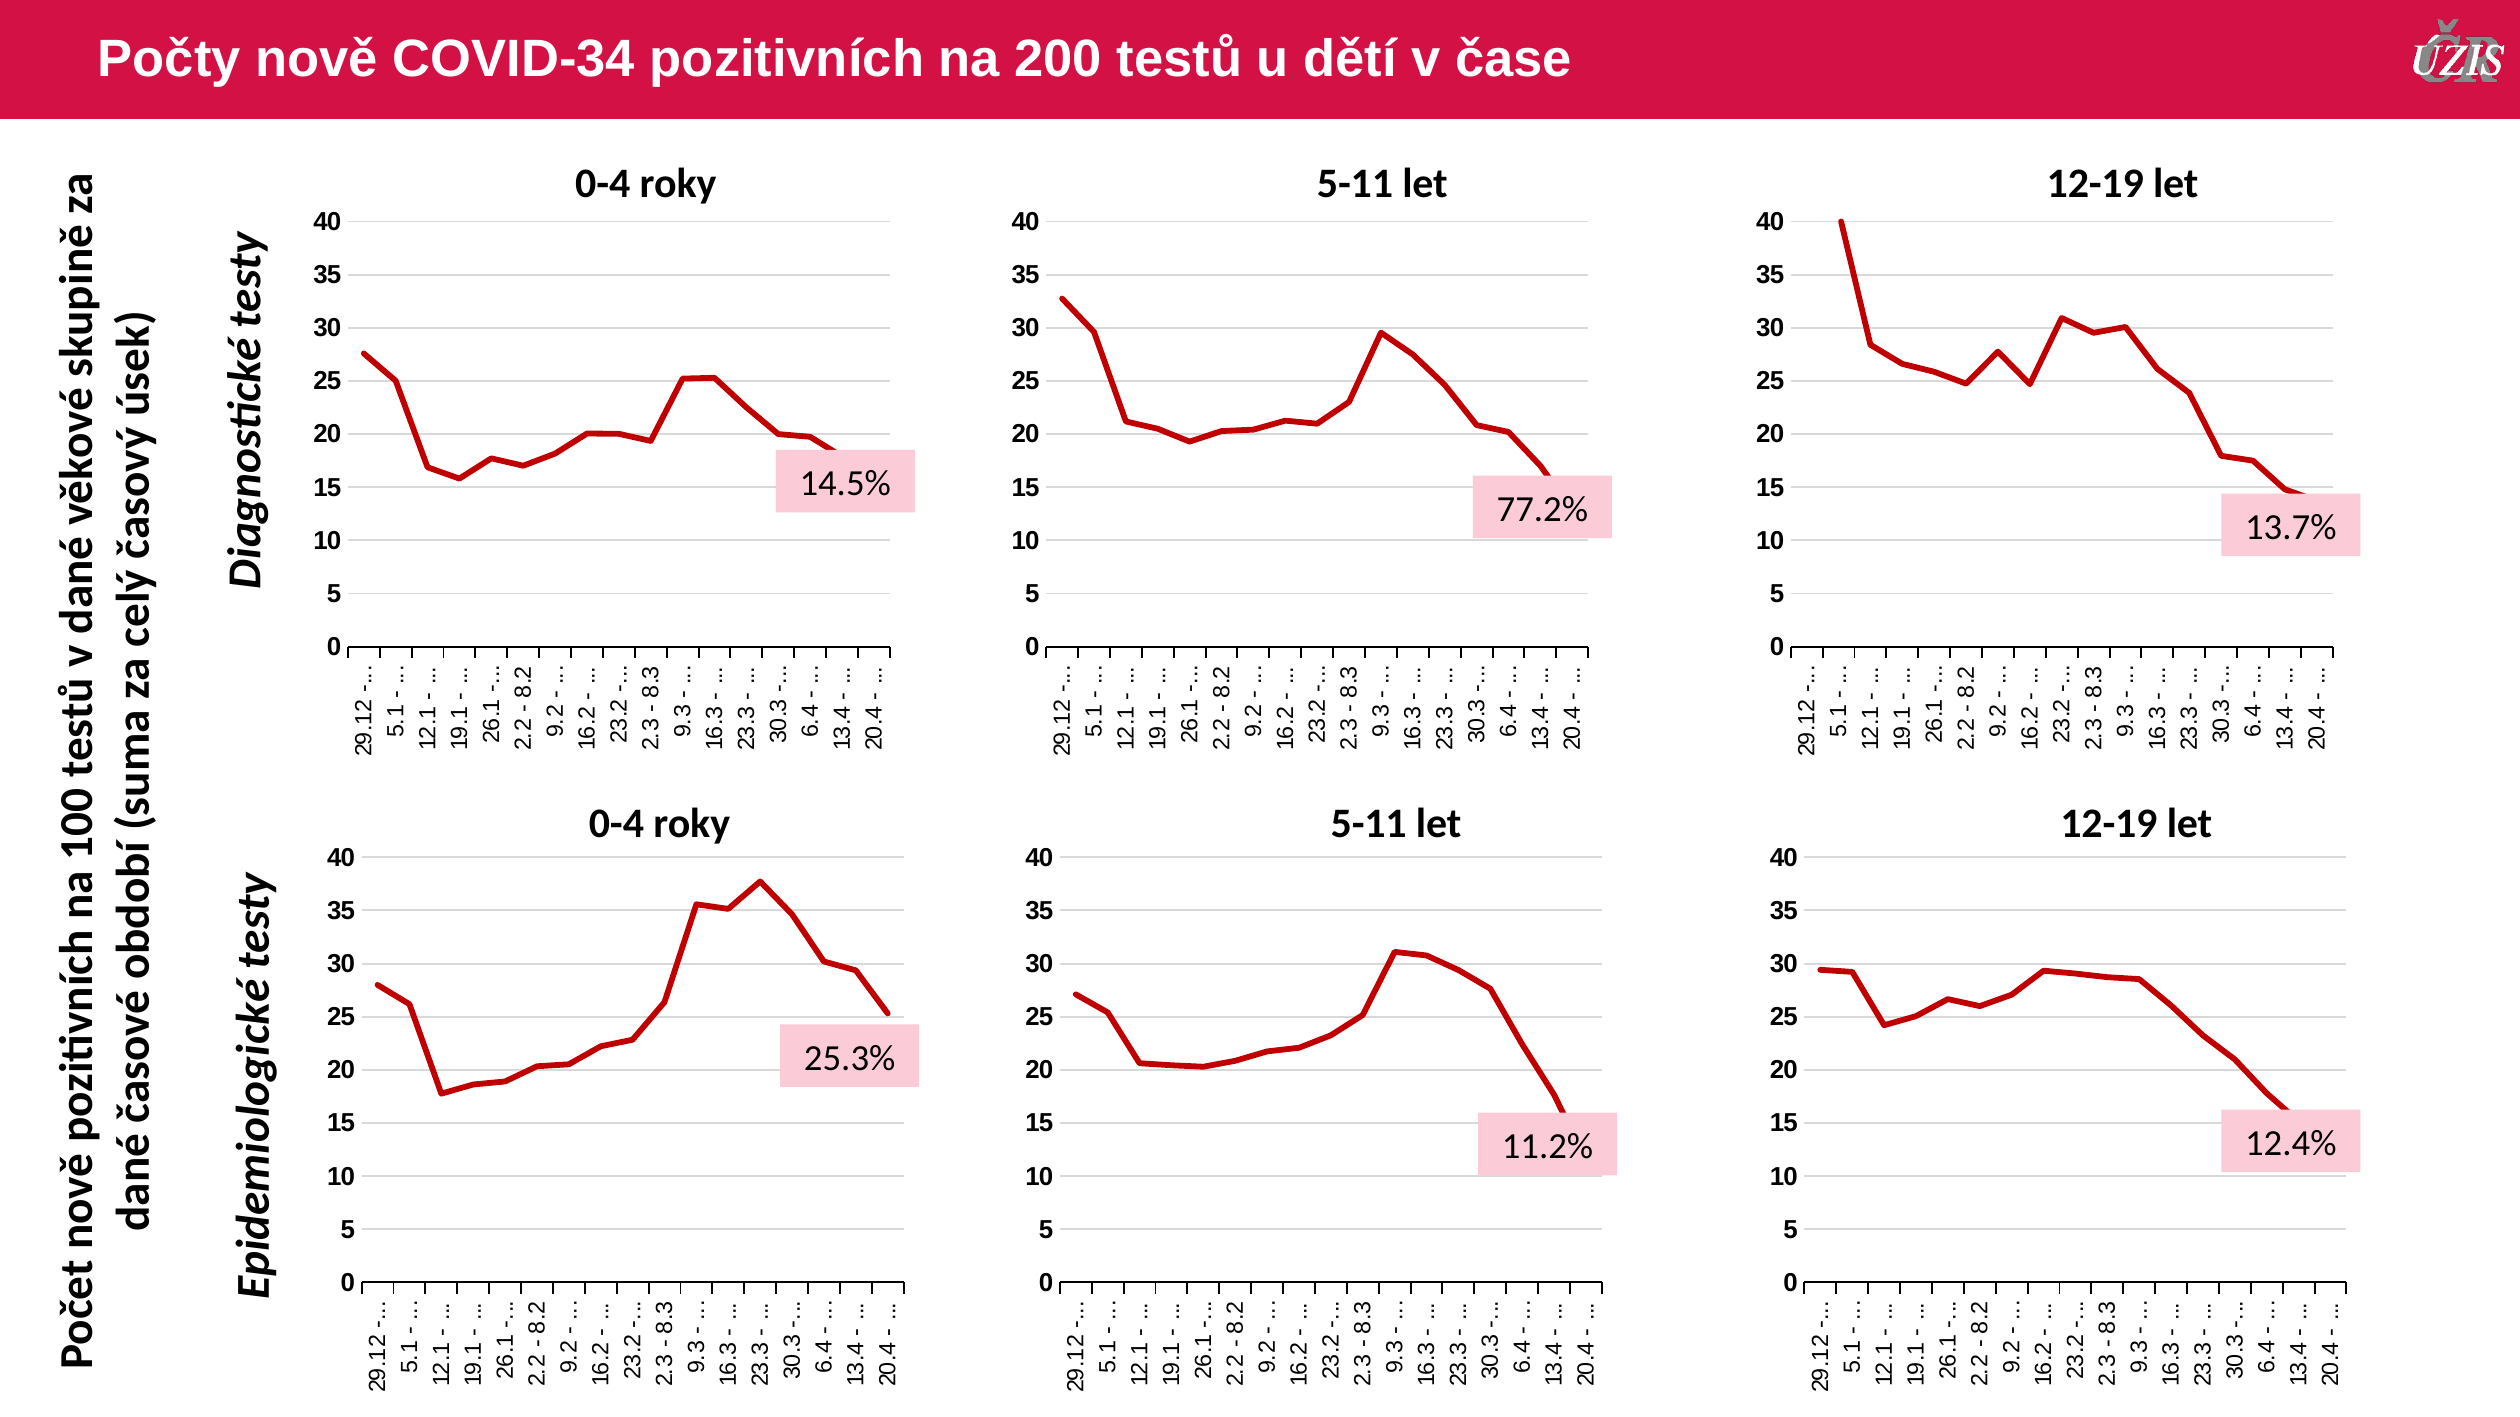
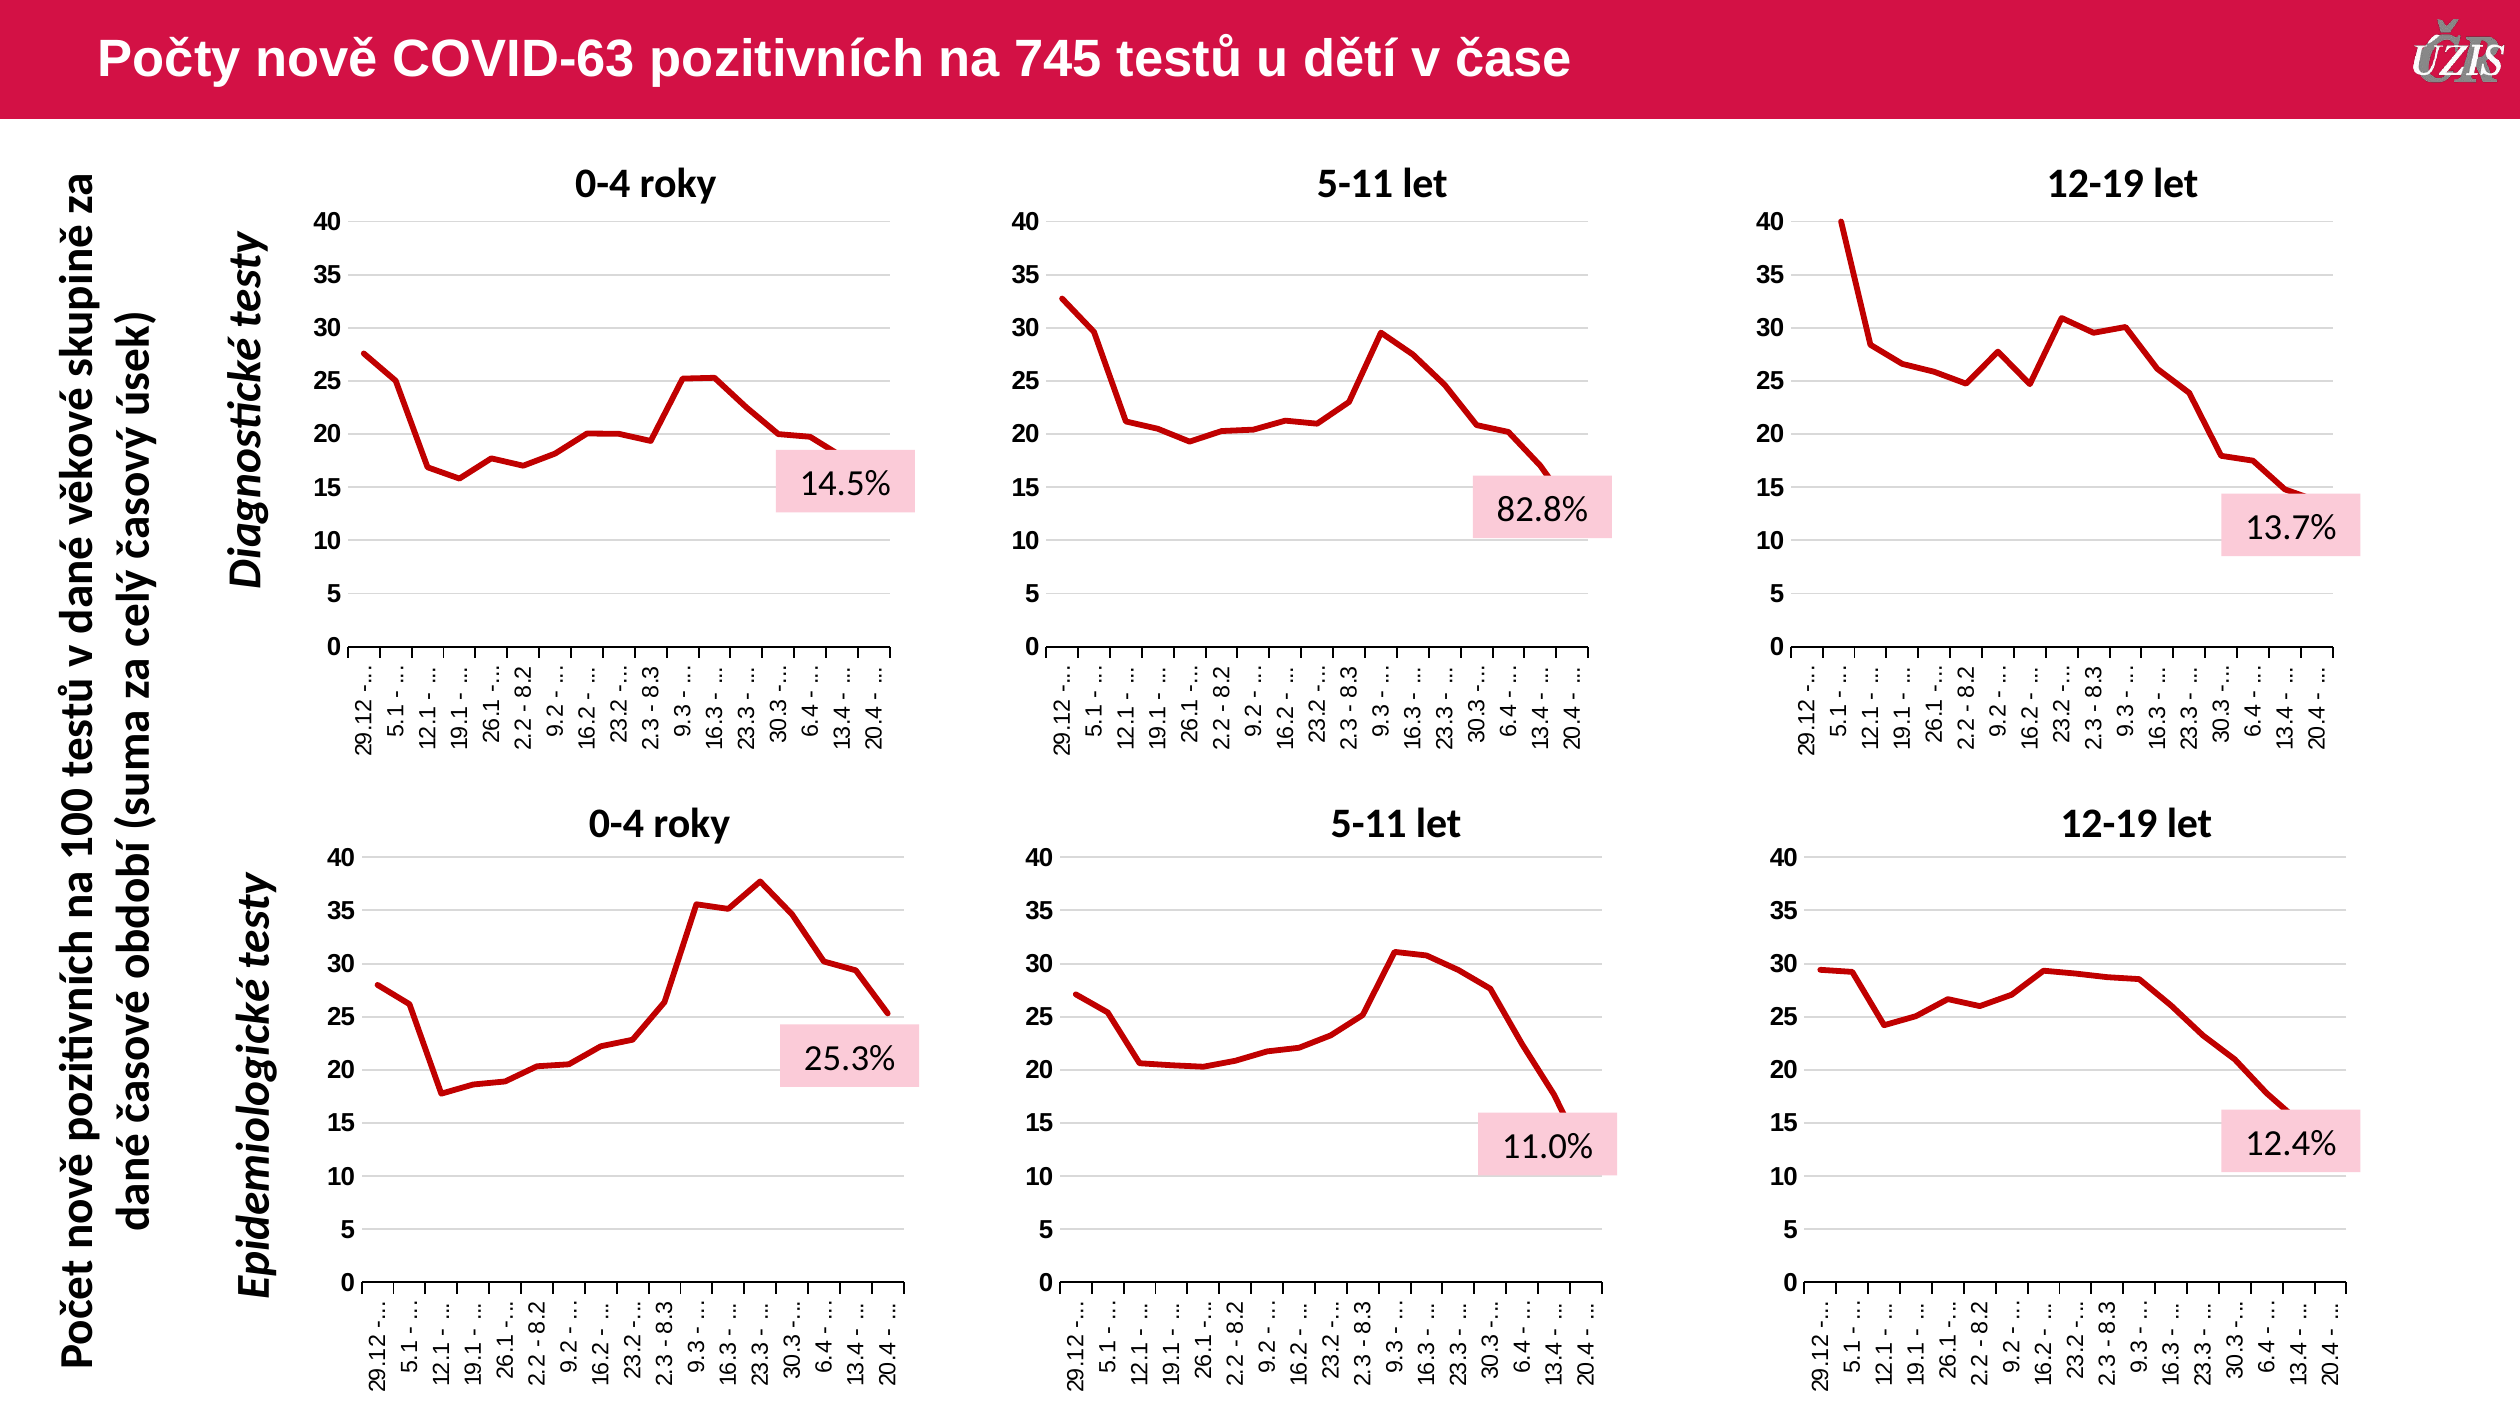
COVID-34: COVID-34 -> COVID-63
200: 200 -> 745
77.2%: 77.2% -> 82.8%
11.2%: 11.2% -> 11.0%
